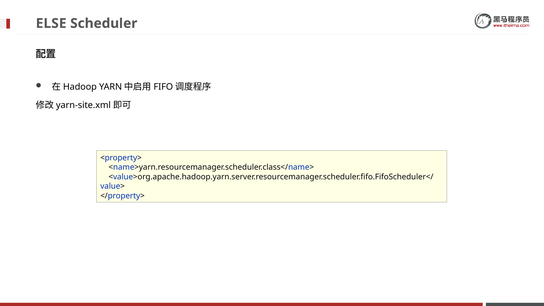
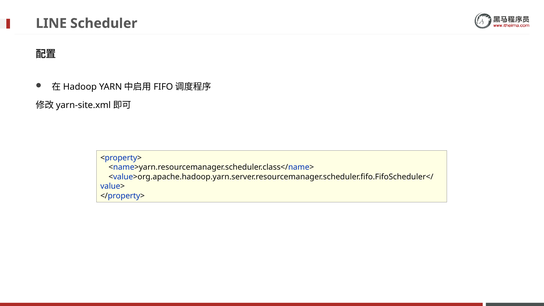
ELSE: ELSE -> LINE
